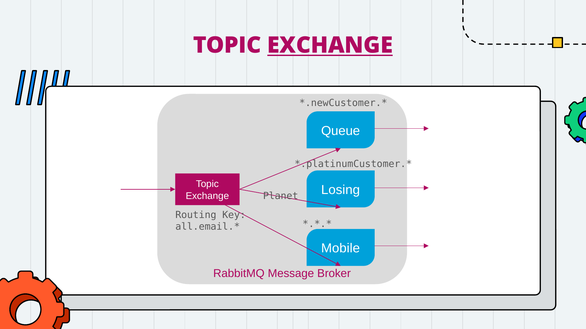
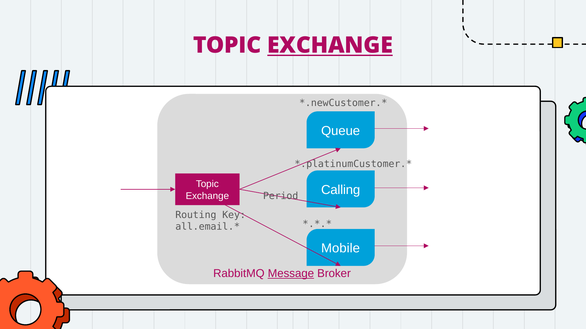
Losing: Losing -> Calling
Planet: Planet -> Period
Message underline: none -> present
